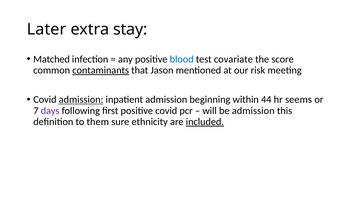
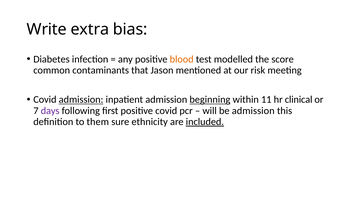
Later: Later -> Write
stay: stay -> bias
Matched: Matched -> Diabetes
blood colour: blue -> orange
covariate: covariate -> modelled
contaminants underline: present -> none
beginning underline: none -> present
44: 44 -> 11
seems: seems -> clinical
